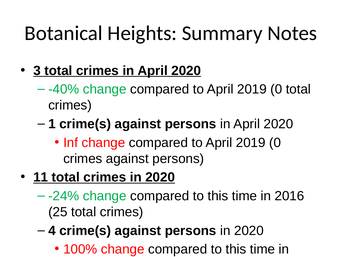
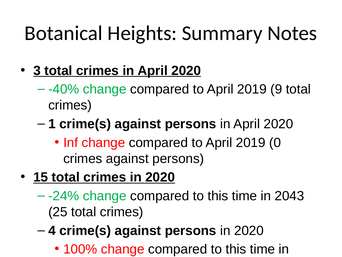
0 at (276, 89): 0 -> 9
11: 11 -> 15
2016: 2016 -> 2043
